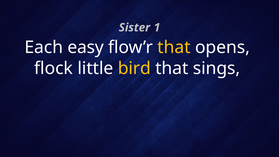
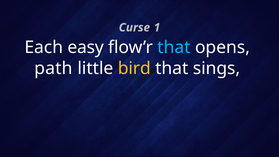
Sister: Sister -> Curse
that at (174, 47) colour: yellow -> light blue
flock: flock -> path
